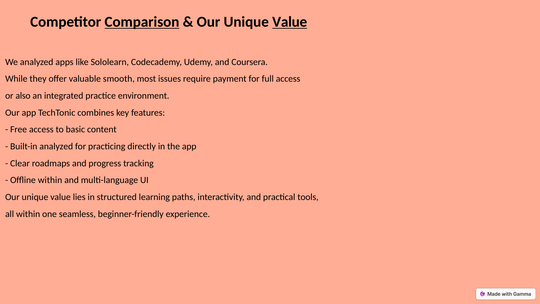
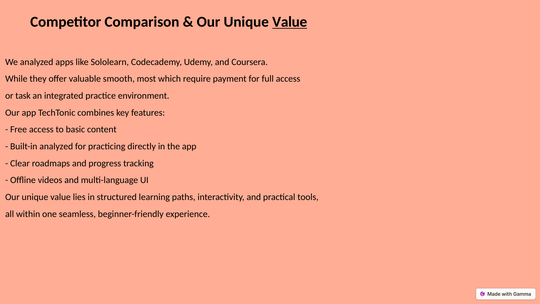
Comparison underline: present -> none
issues: issues -> which
also: also -> task
Offline within: within -> videos
